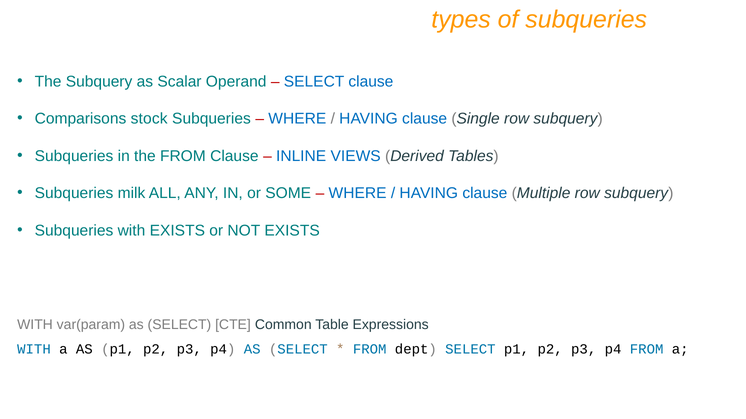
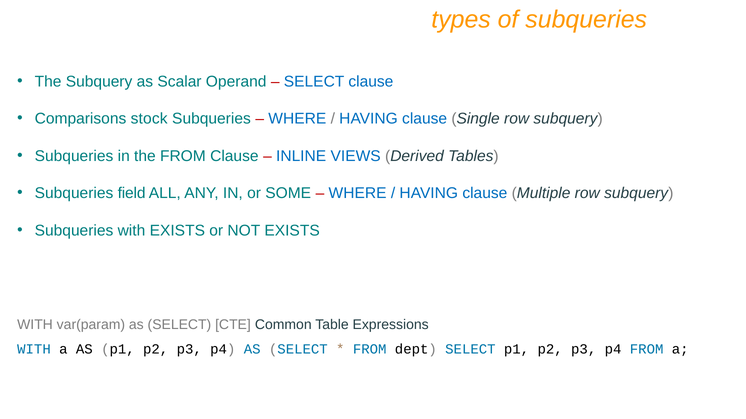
milk: milk -> field
